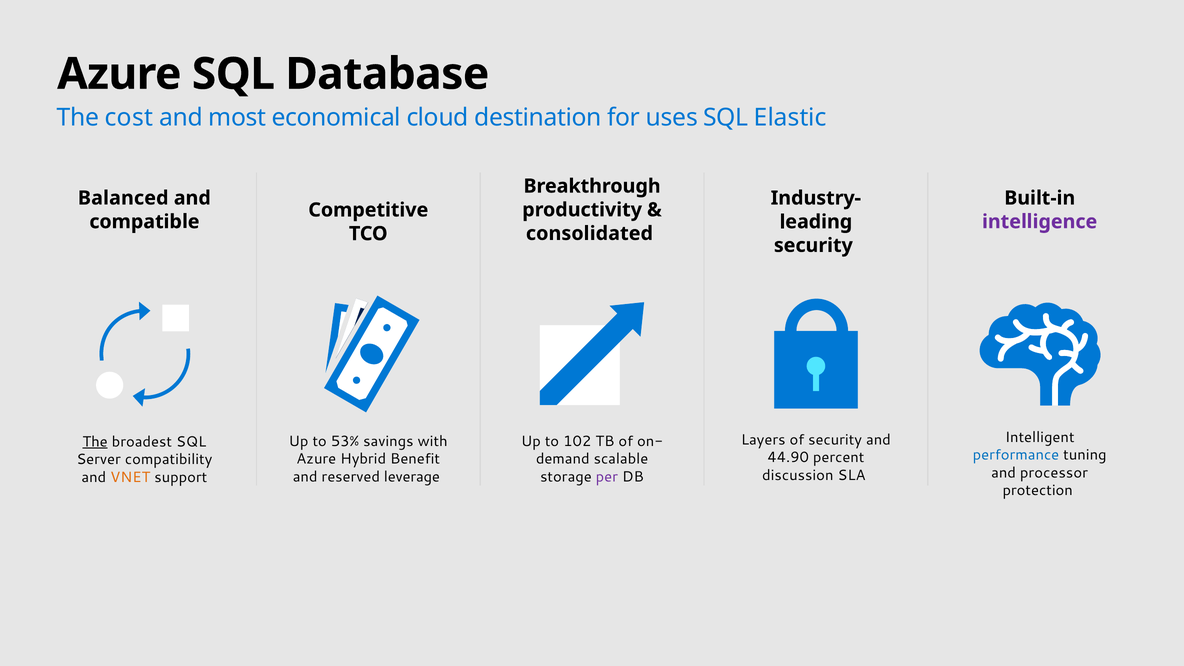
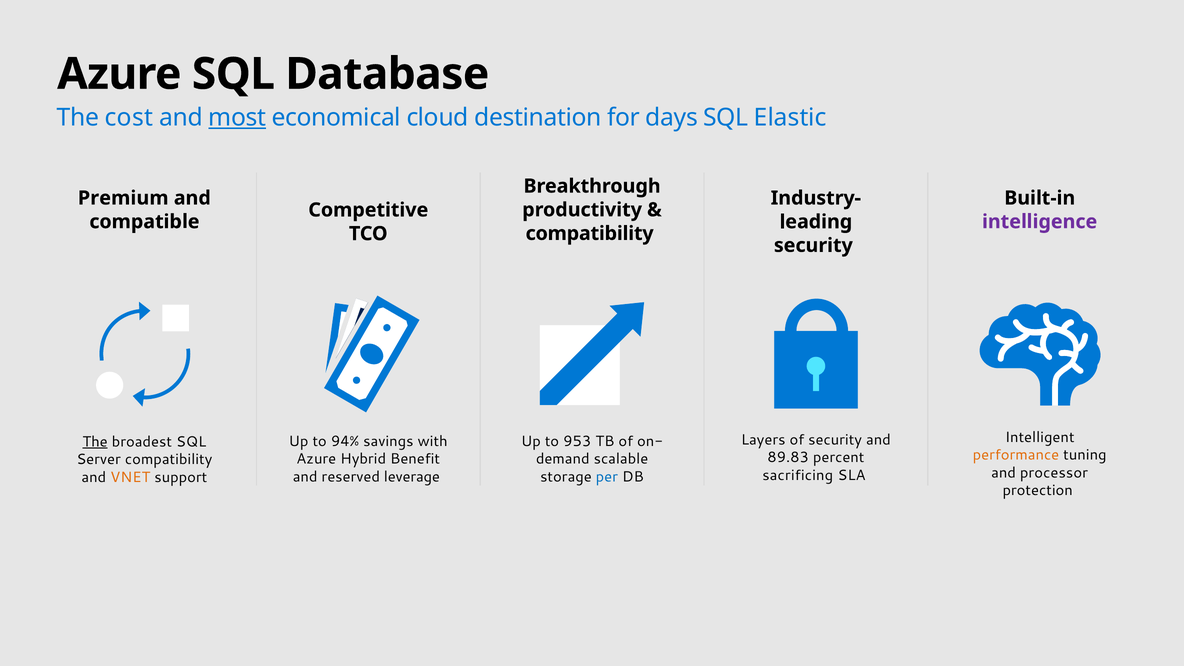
most underline: none -> present
uses: uses -> days
Balanced: Balanced -> Premium
consolidated at (589, 233): consolidated -> compatibility
53%: 53% -> 94%
102: 102 -> 953
performance colour: blue -> orange
44.90: 44.90 -> 89.83
discussion: discussion -> sacrificing
per colour: purple -> blue
